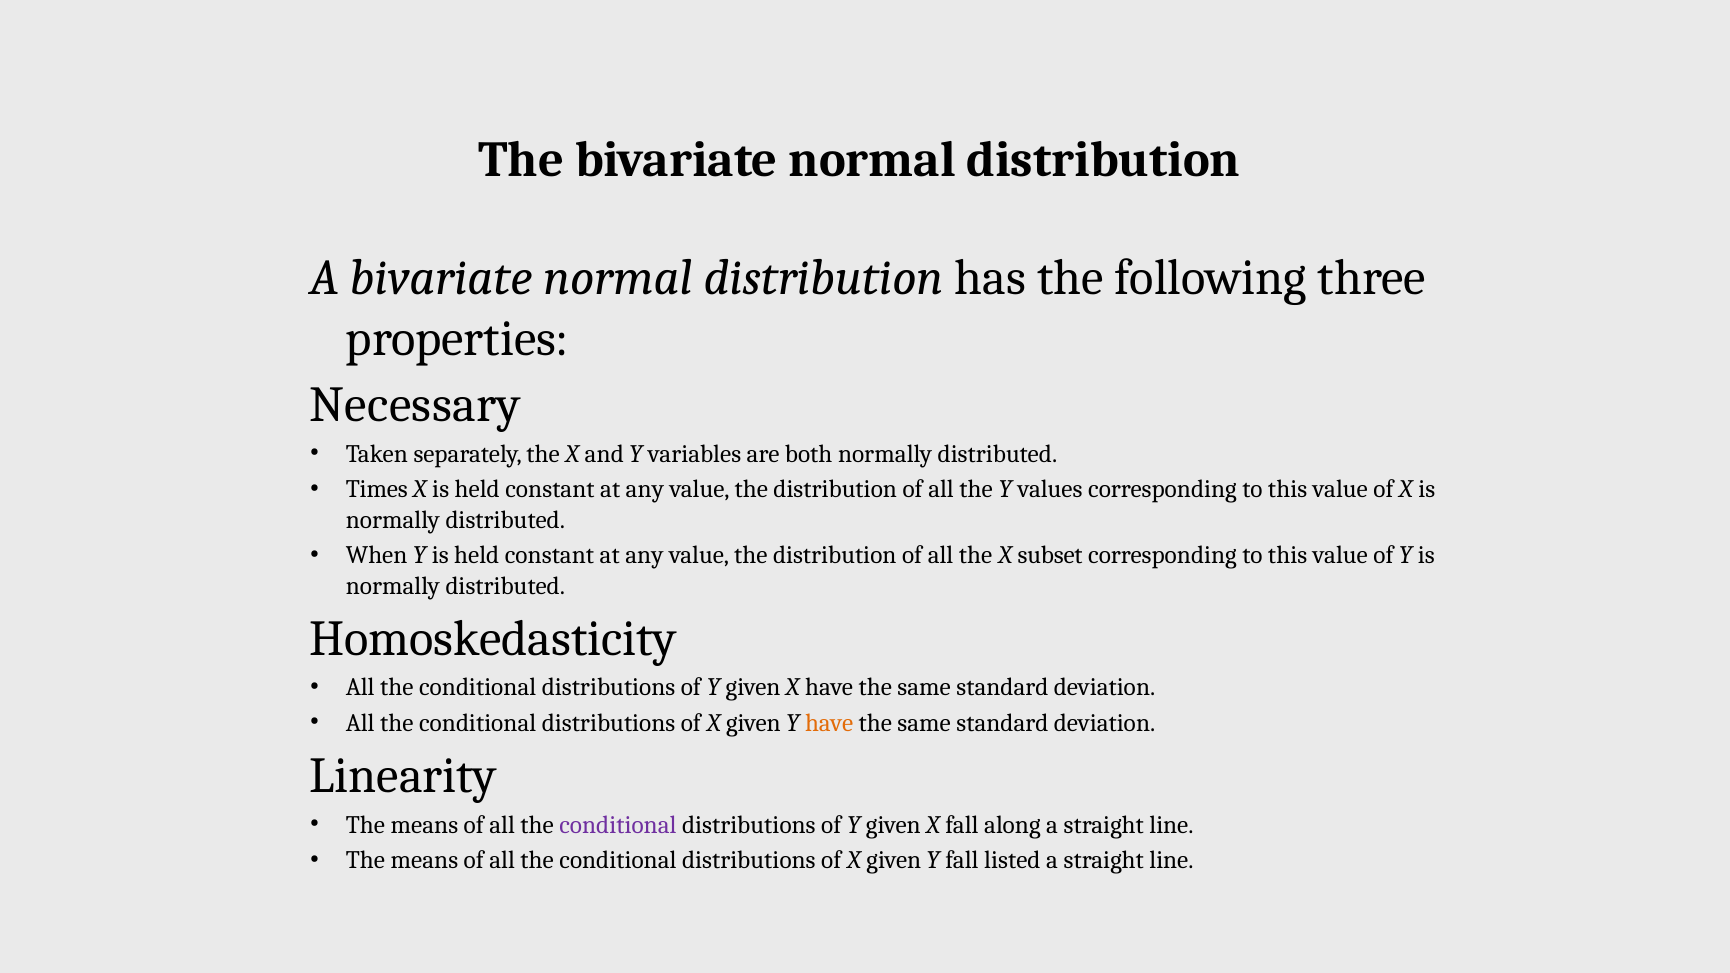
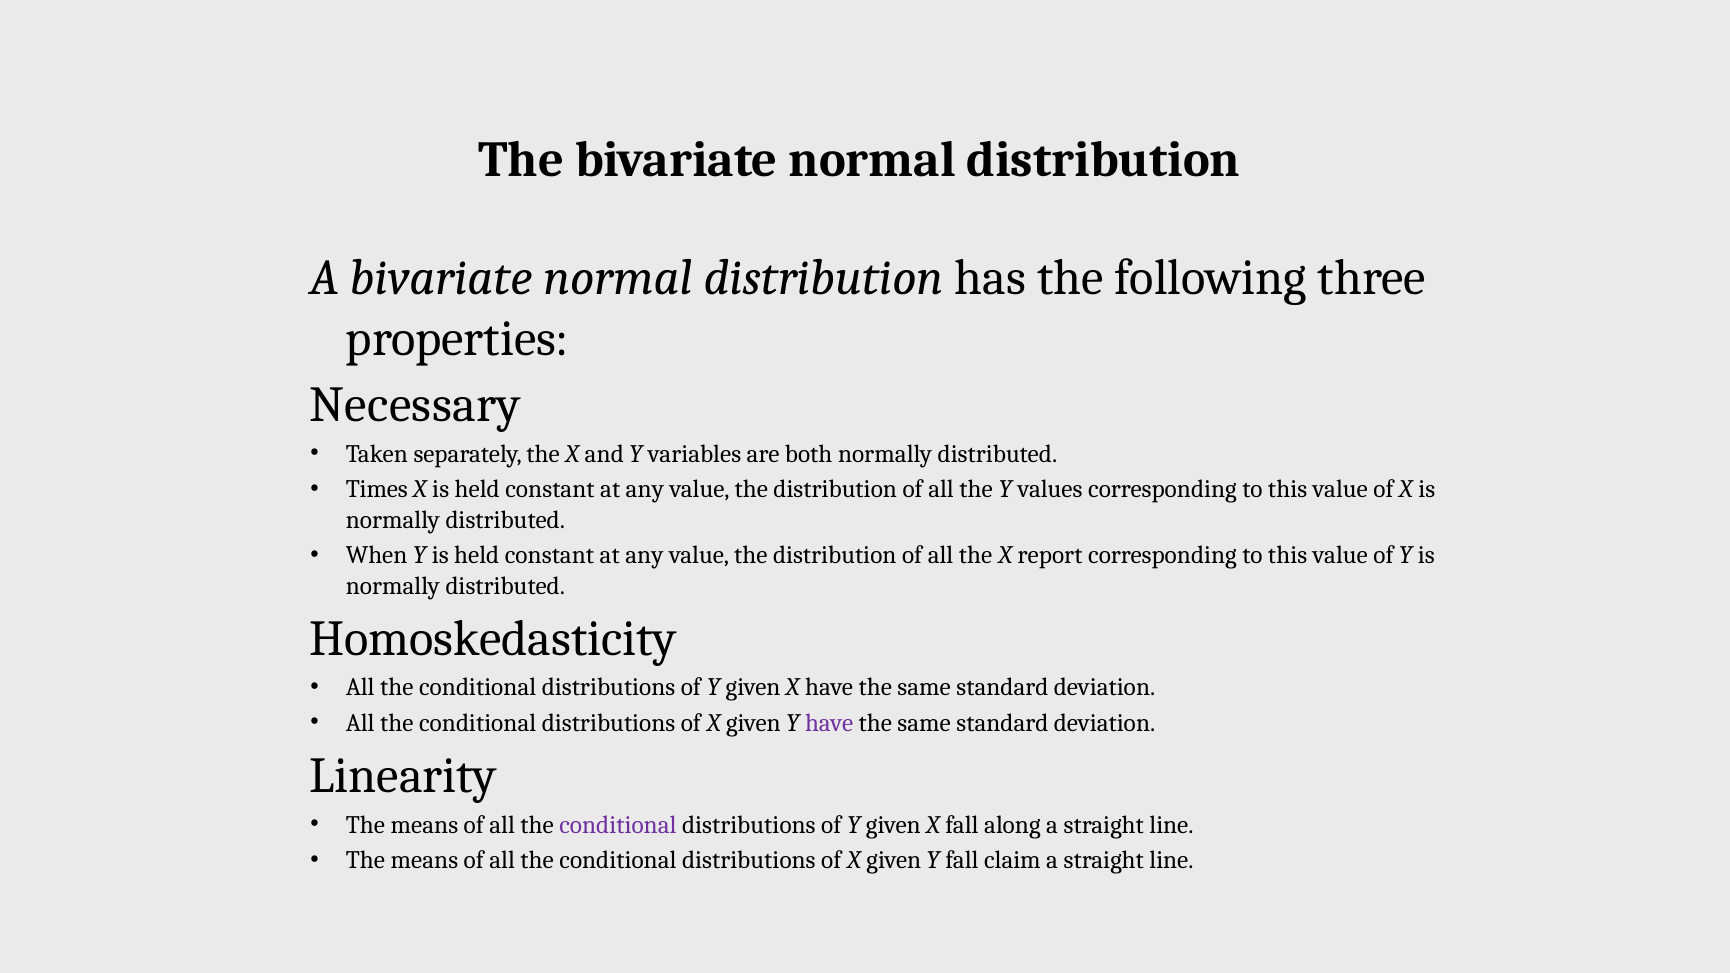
subset: subset -> report
have at (829, 723) colour: orange -> purple
listed: listed -> claim
